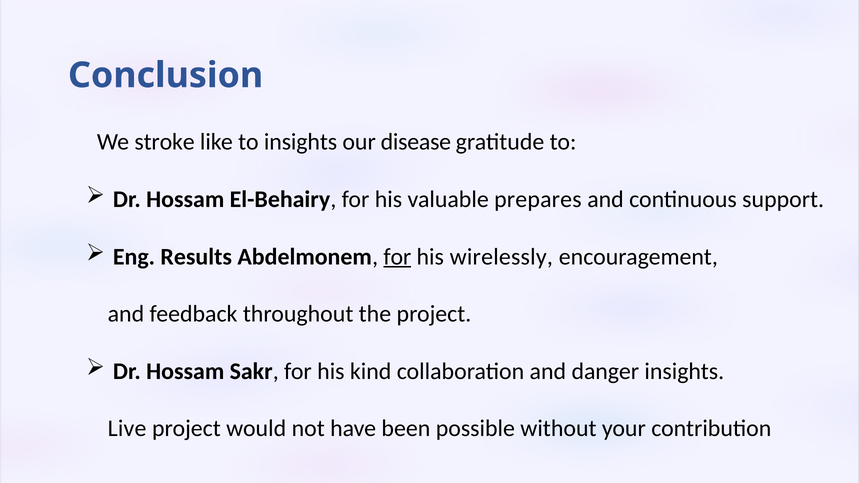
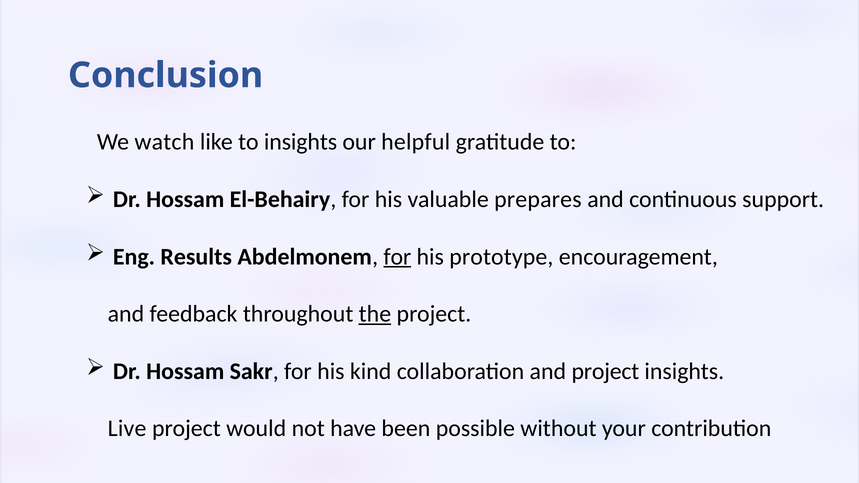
stroke: stroke -> watch
disease: disease -> helpful
wirelessly: wirelessly -> prototype
the underline: none -> present
and danger: danger -> project
